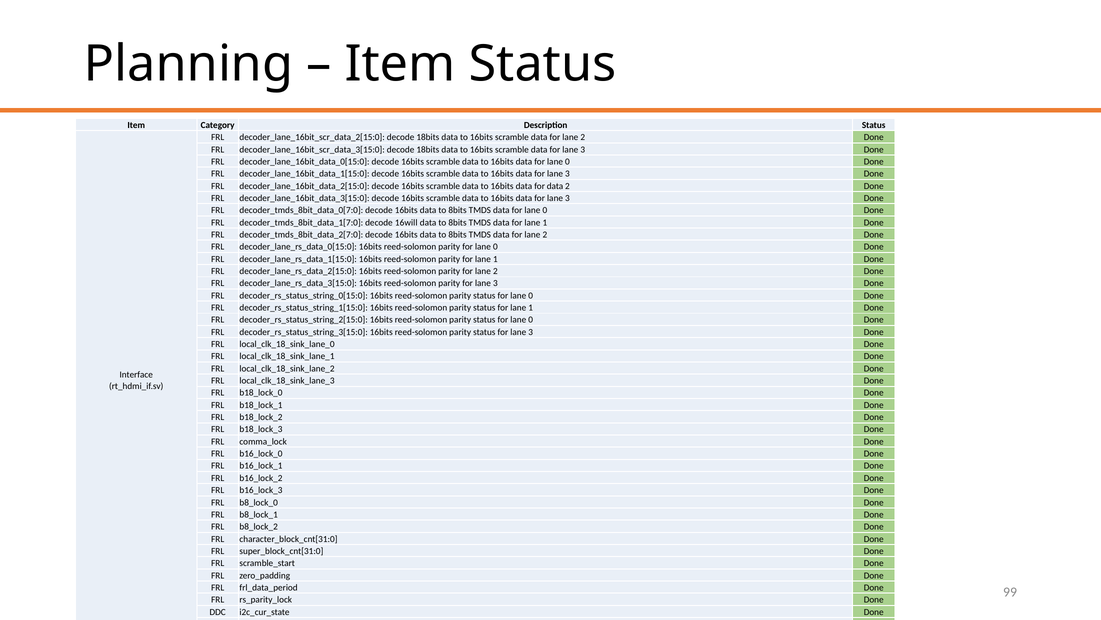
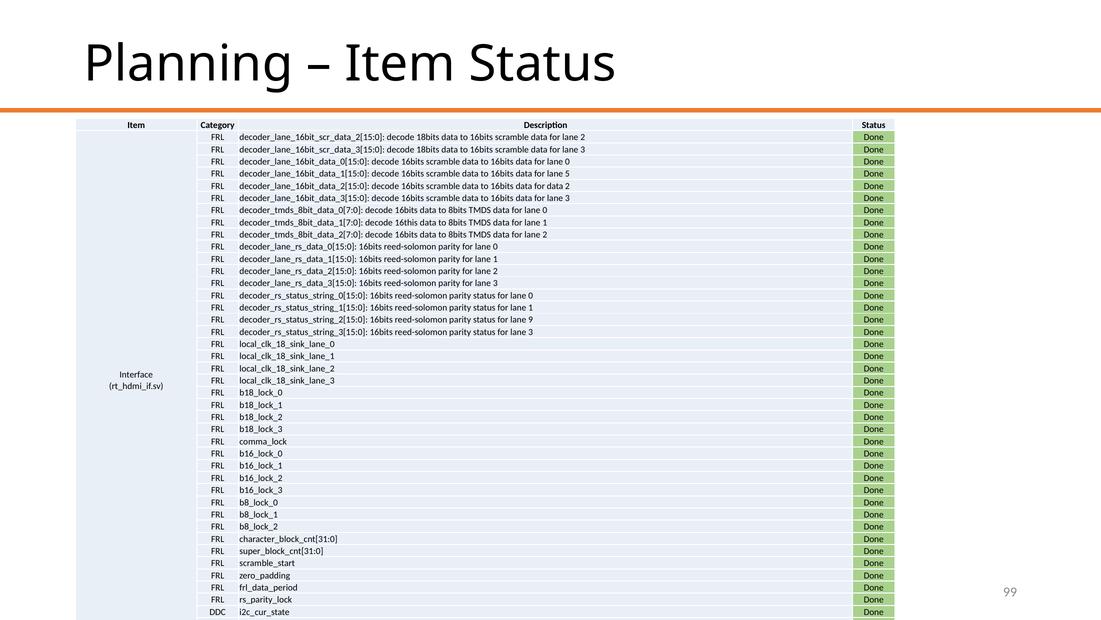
3 at (567, 174): 3 -> 5
16will: 16will -> 16this
0 at (531, 320): 0 -> 9
